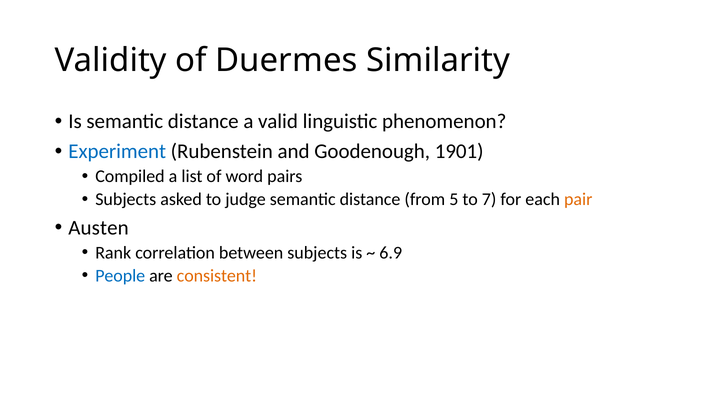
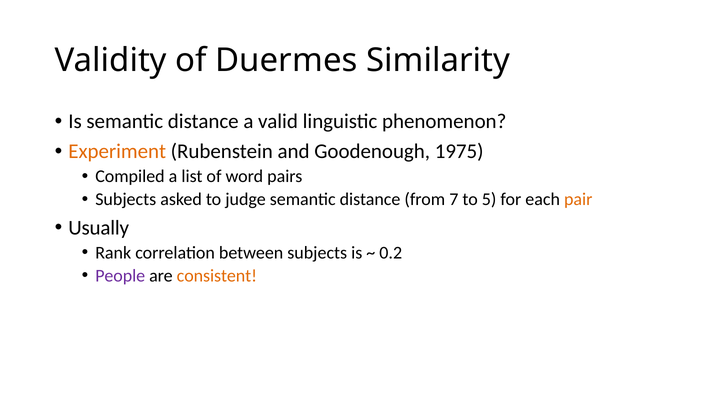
Experiment colour: blue -> orange
1901: 1901 -> 1975
5: 5 -> 7
7: 7 -> 5
Austen: Austen -> Usually
6.9: 6.9 -> 0.2
People colour: blue -> purple
